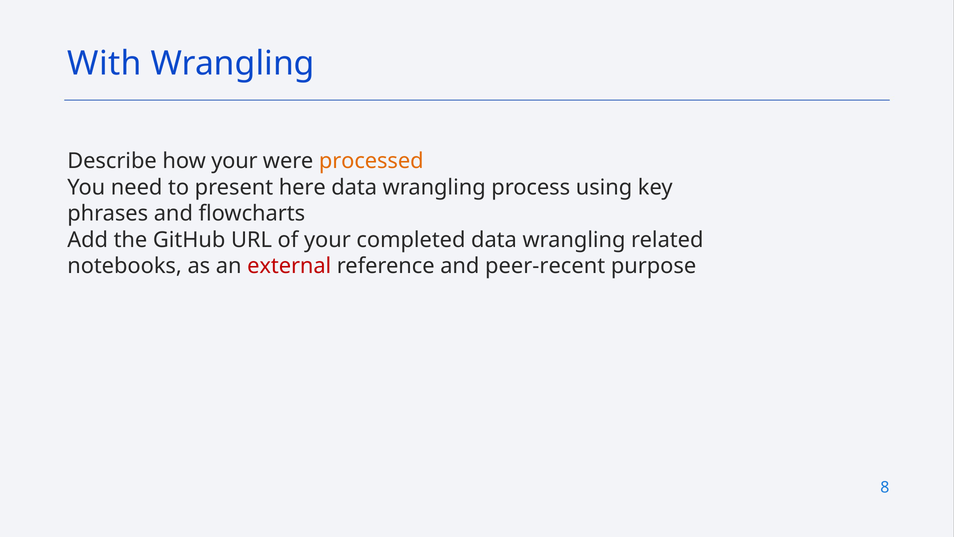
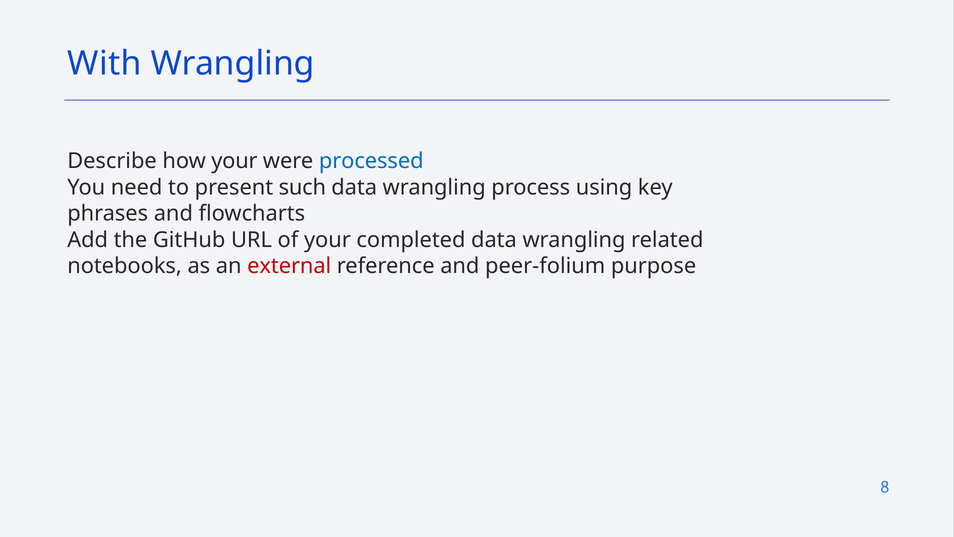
processed colour: orange -> blue
here: here -> such
peer-recent: peer-recent -> peer-folium
